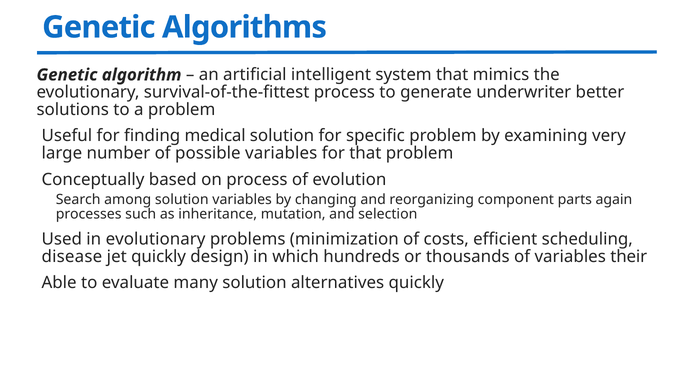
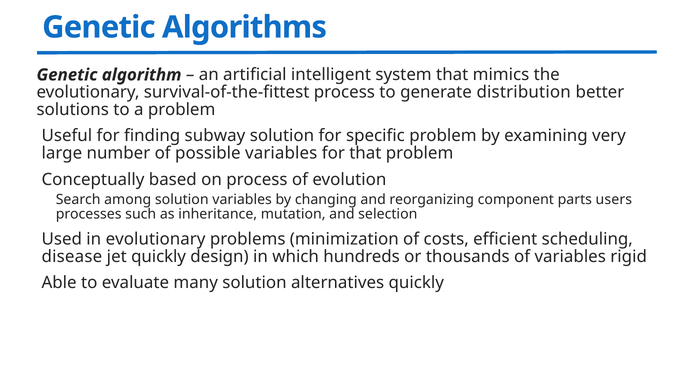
underwriter: underwriter -> distribution
medical: medical -> subway
again: again -> users
their: their -> rigid
